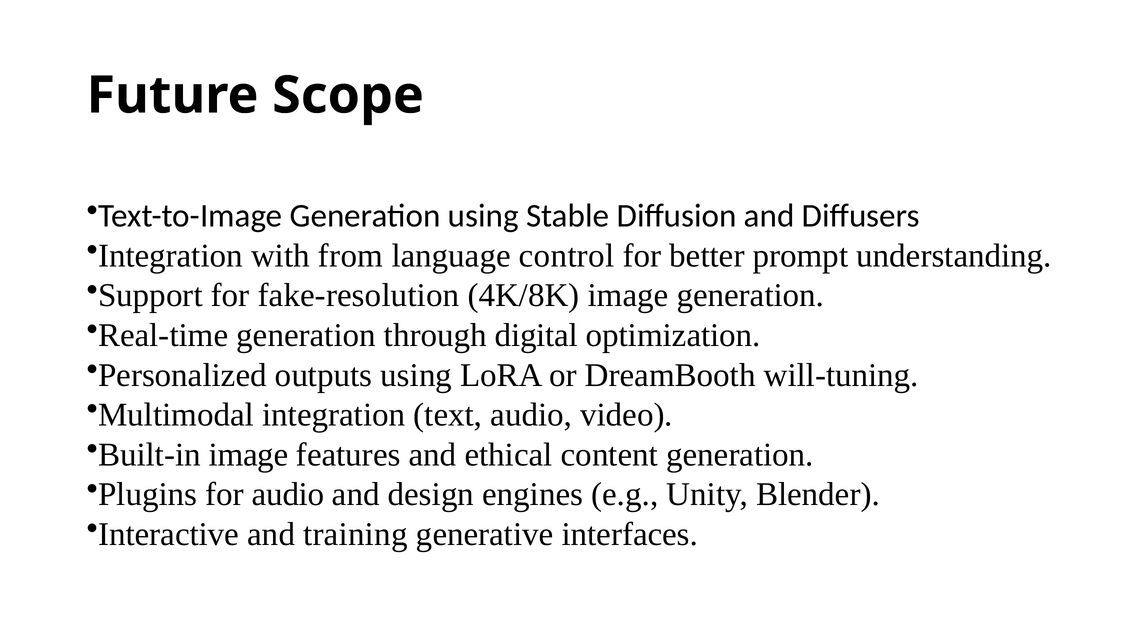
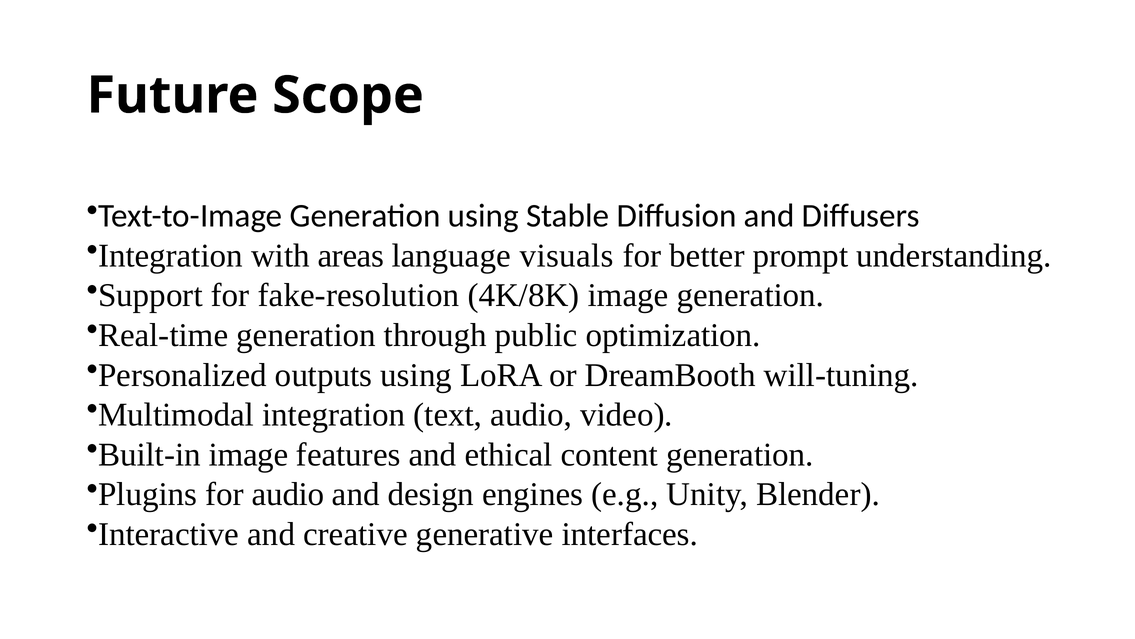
from: from -> areas
control: control -> visuals
digital: digital -> public
training: training -> creative
